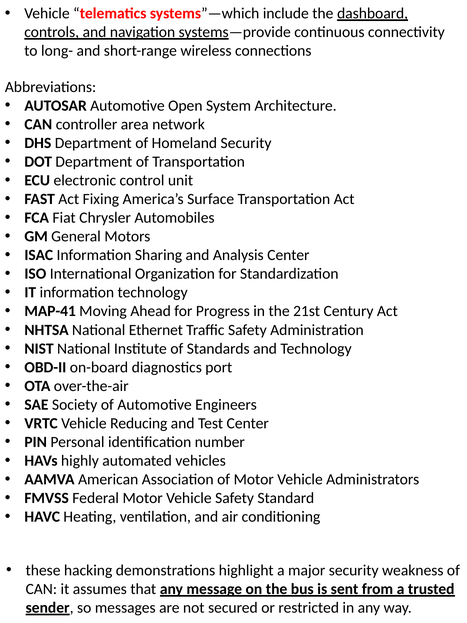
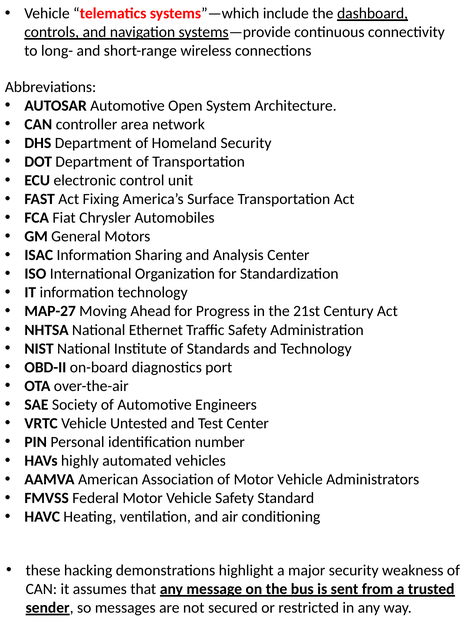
MAP-41: MAP-41 -> MAP-27
Reducing: Reducing -> Untested
